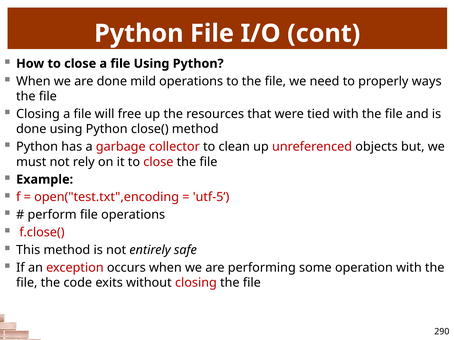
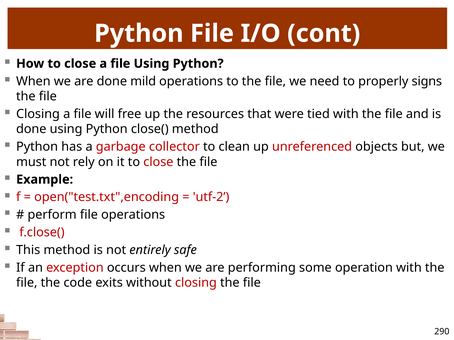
ways: ways -> signs
utf-5: utf-5 -> utf-2
